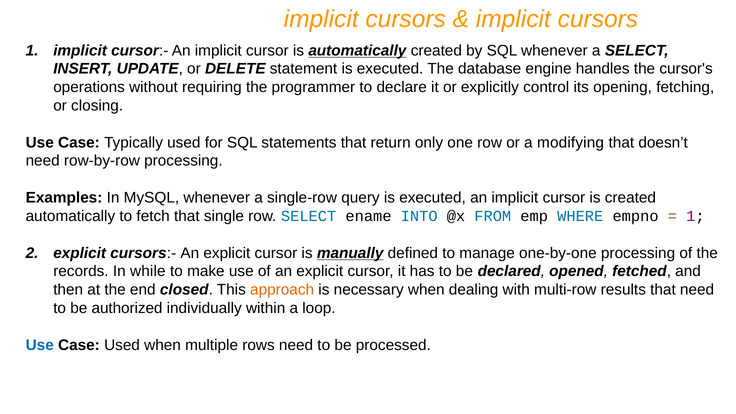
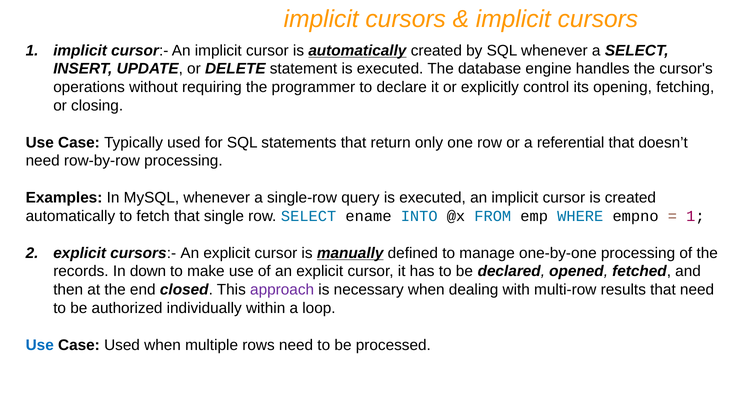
modifying: modifying -> referential
while: while -> down
approach colour: orange -> purple
